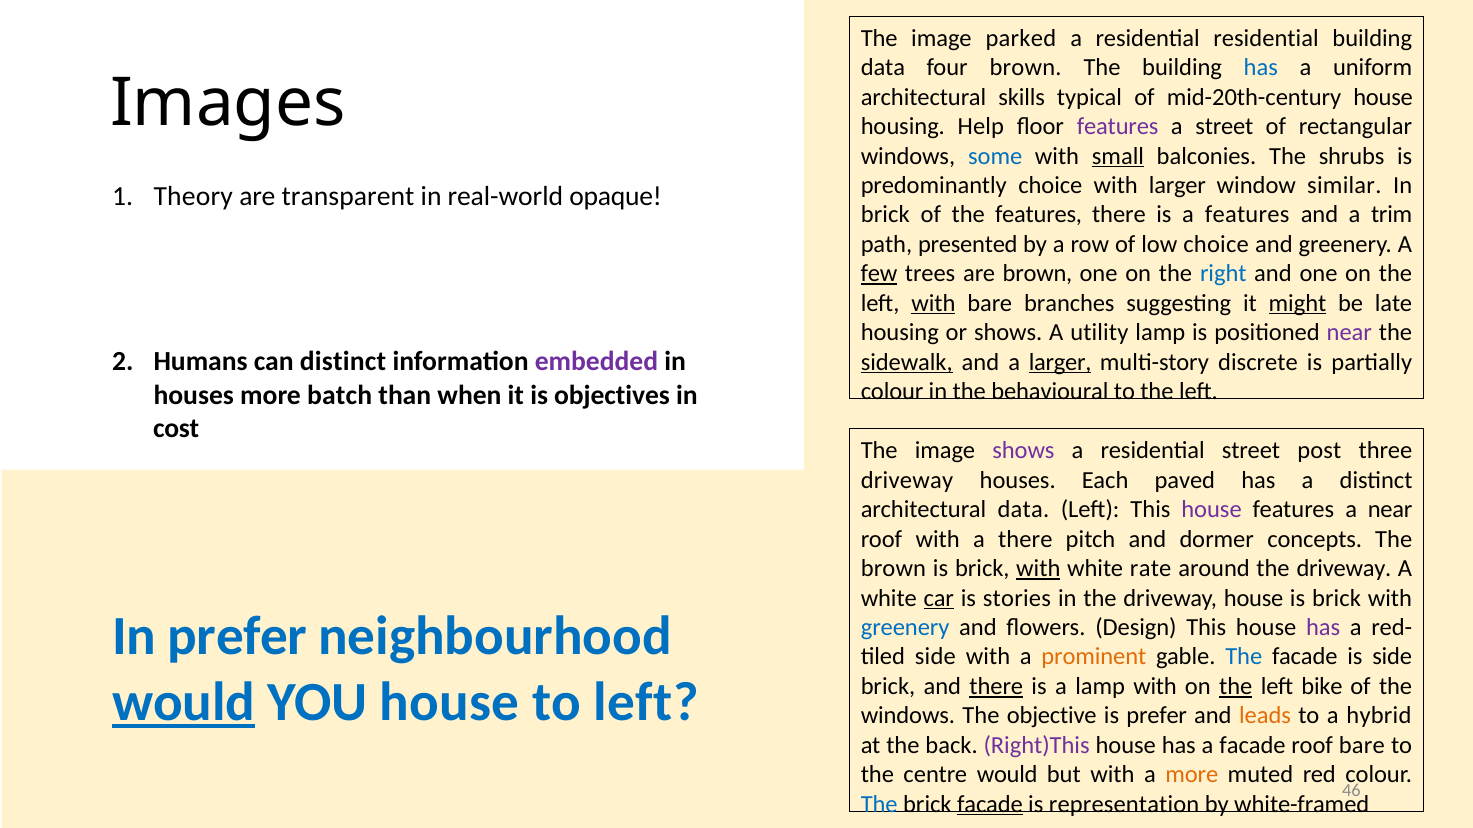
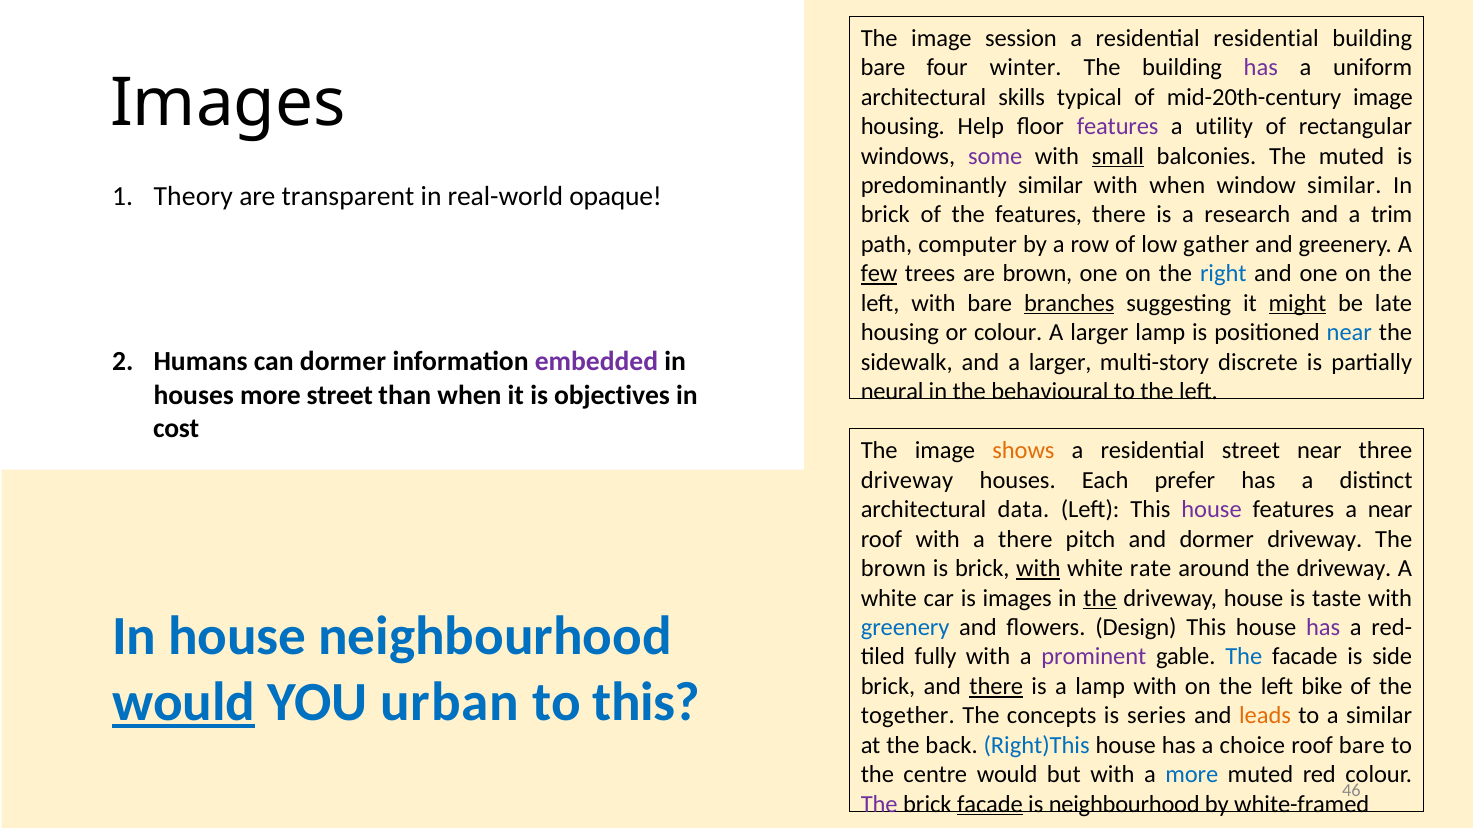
parked: parked -> session
data at (883, 68): data -> bare
four brown: brown -> winter
has at (1261, 68) colour: blue -> purple
mid-20th-century house: house -> image
a street: street -> utility
some colour: blue -> purple
The shrubs: shrubs -> muted
predominantly choice: choice -> similar
with larger: larger -> when
a features: features -> research
presented: presented -> computer
low choice: choice -> gather
with at (933, 303) underline: present -> none
branches underline: none -> present
or shows: shows -> colour
utility at (1099, 333): utility -> larger
near at (1349, 333) colour: purple -> blue
can distinct: distinct -> dormer
sidewalk underline: present -> none
larger at (1060, 362) underline: present -> none
colour at (892, 392): colour -> neural
more batch: batch -> street
shows at (1023, 451) colour: purple -> orange
street post: post -> near
paved: paved -> prefer
dormer concepts: concepts -> driveway
car underline: present -> none
is stories: stories -> images
the at (1100, 598) underline: none -> present
brick at (1337, 598): brick -> taste
In prefer: prefer -> house
side at (935, 657): side -> fully
prominent colour: orange -> purple
the at (1236, 687) underline: present -> none
YOU house: house -> urban
to left: left -> this
windows at (908, 716): windows -> together
objective: objective -> concepts
is prefer: prefer -> series
a hybrid: hybrid -> similar
Right)This colour: purple -> blue
a facade: facade -> choice
more at (1192, 775) colour: orange -> blue
The at (879, 804) colour: blue -> purple
is representation: representation -> neighbourhood
